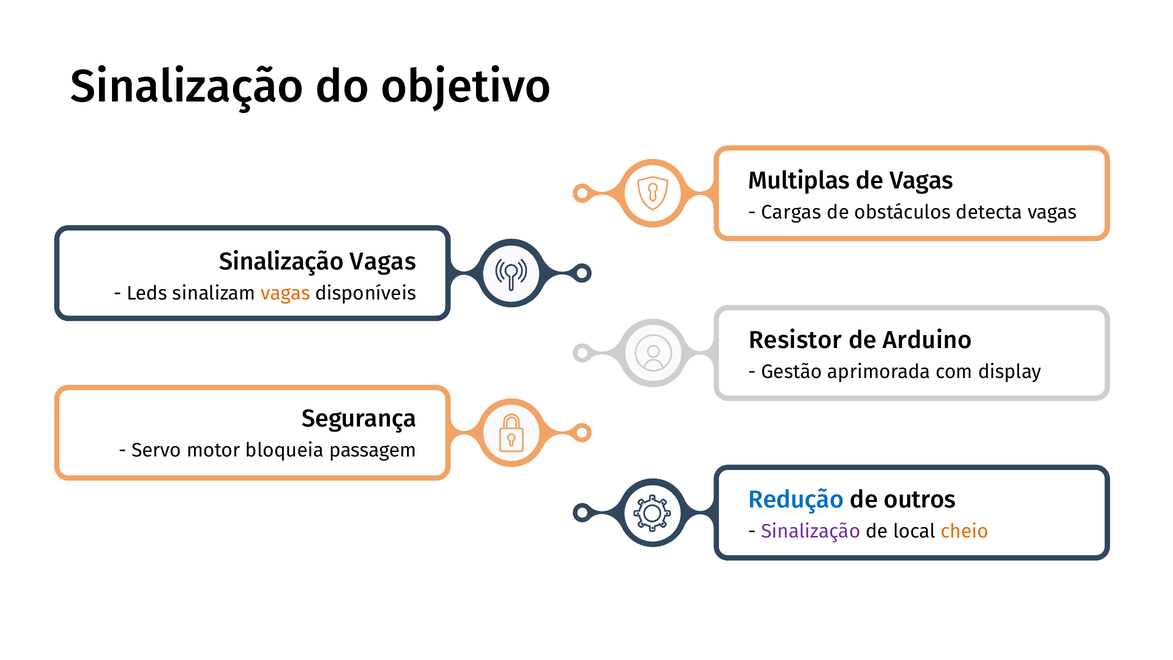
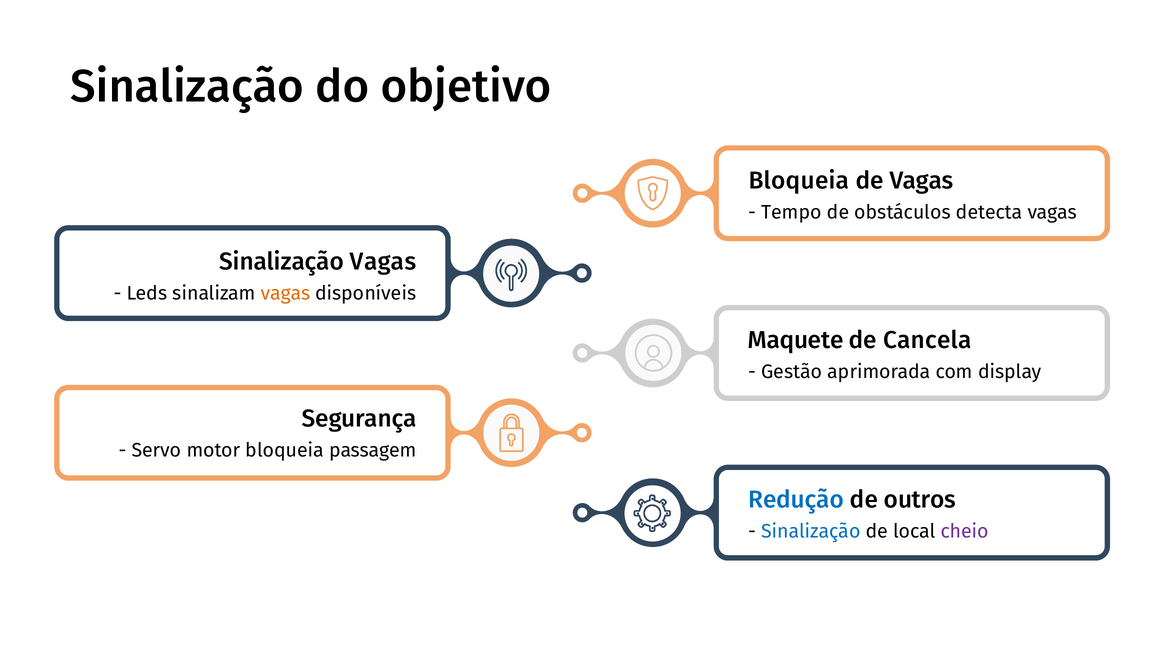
Multiplas at (799, 181): Multiplas -> Bloqueia
Cargas: Cargas -> Tempo
Resistor: Resistor -> Maquete
Arduino: Arduino -> Cancela
Sinalização at (811, 531) colour: purple -> blue
cheio colour: orange -> purple
